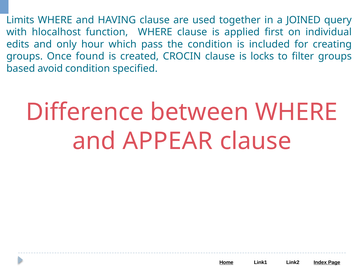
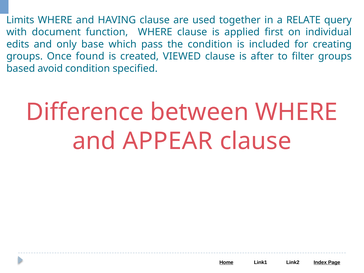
JOINED: JOINED -> RELATE
hlocalhost: hlocalhost -> document
hour: hour -> base
CROCIN: CROCIN -> VIEWED
locks: locks -> after
